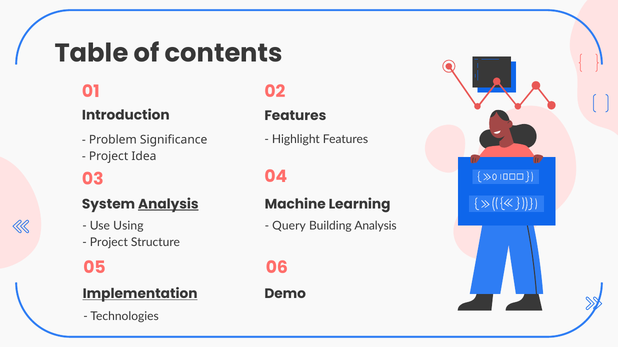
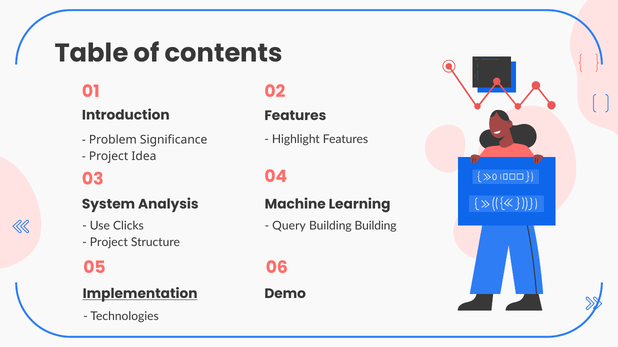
Analysis at (168, 205) underline: present -> none
Using: Using -> Clicks
Building Analysis: Analysis -> Building
